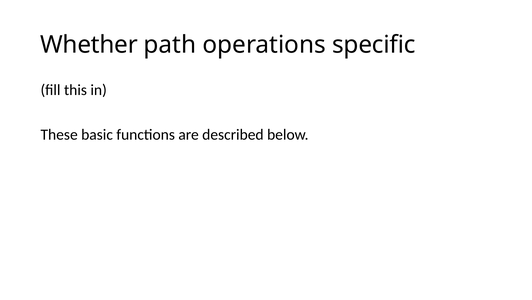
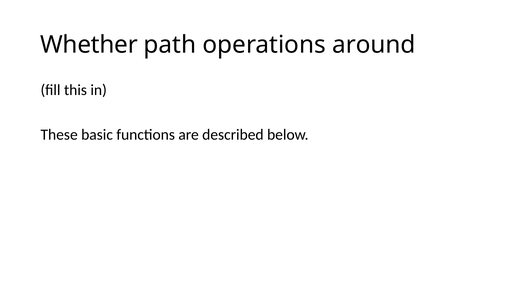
specific: specific -> around
